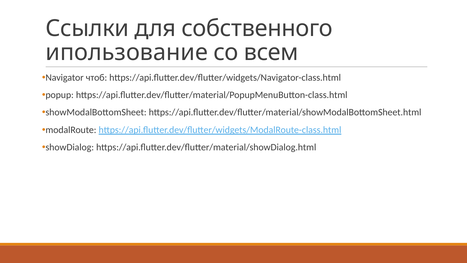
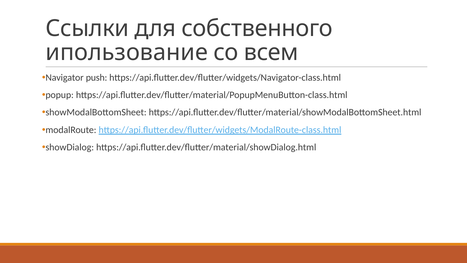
чтоб: чтоб -> push
